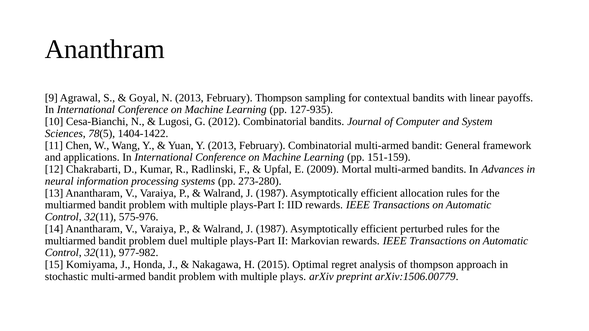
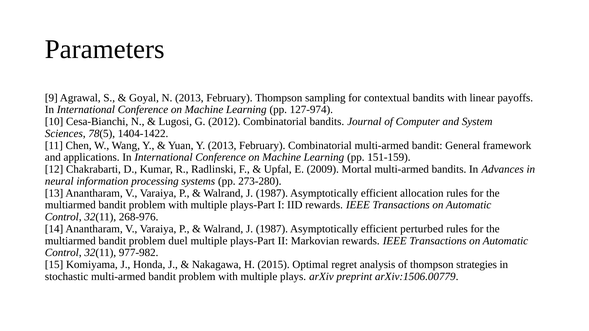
Ananthram: Ananthram -> Parameters
127-935: 127-935 -> 127-974
575-976: 575-976 -> 268-976
approach: approach -> strategies
